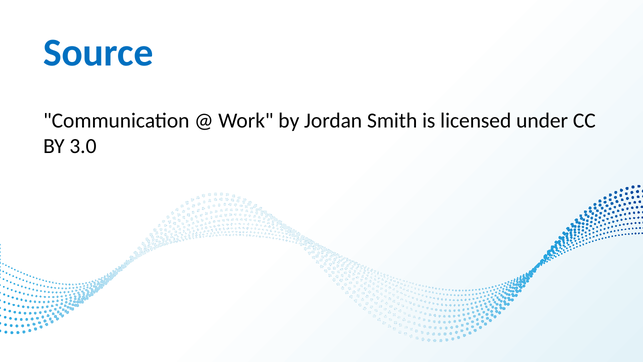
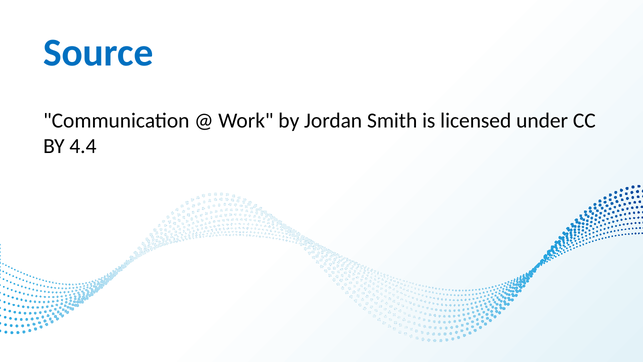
3.0: 3.0 -> 4.4
